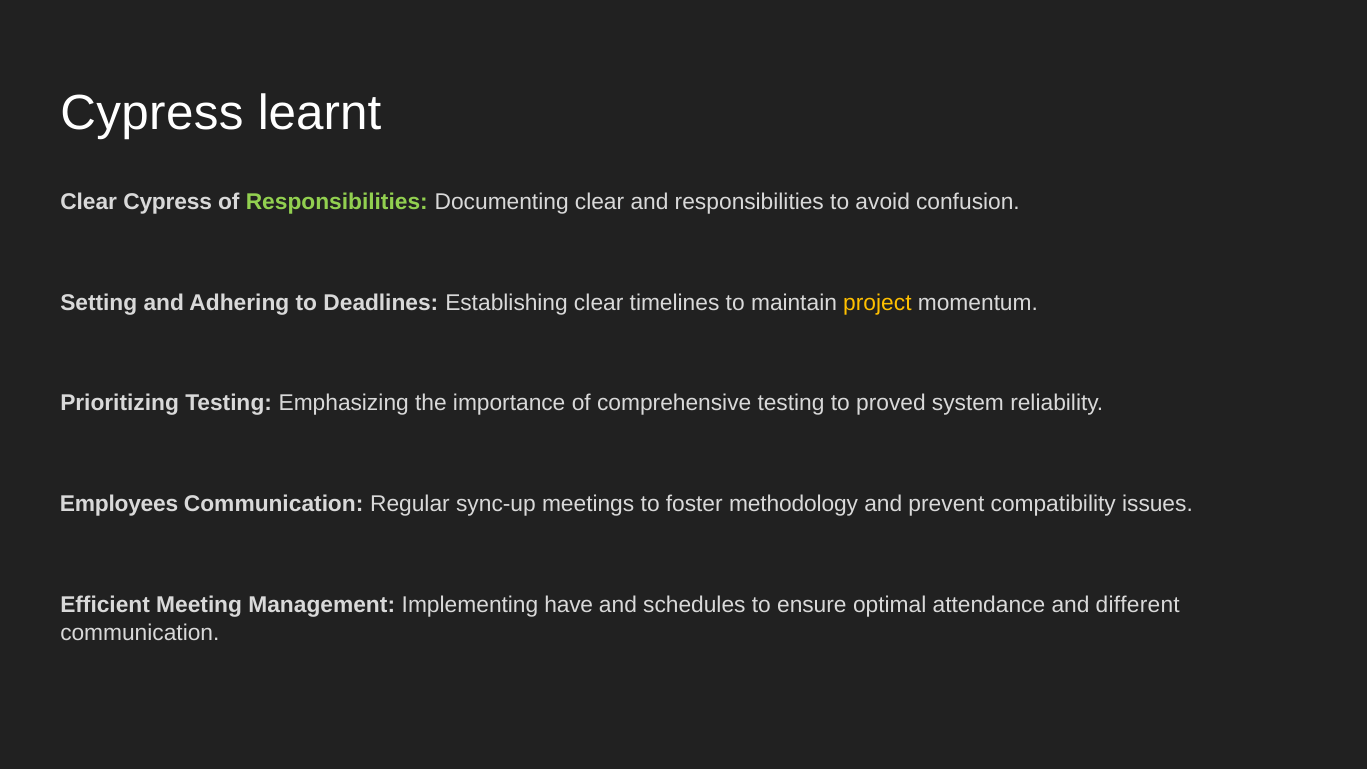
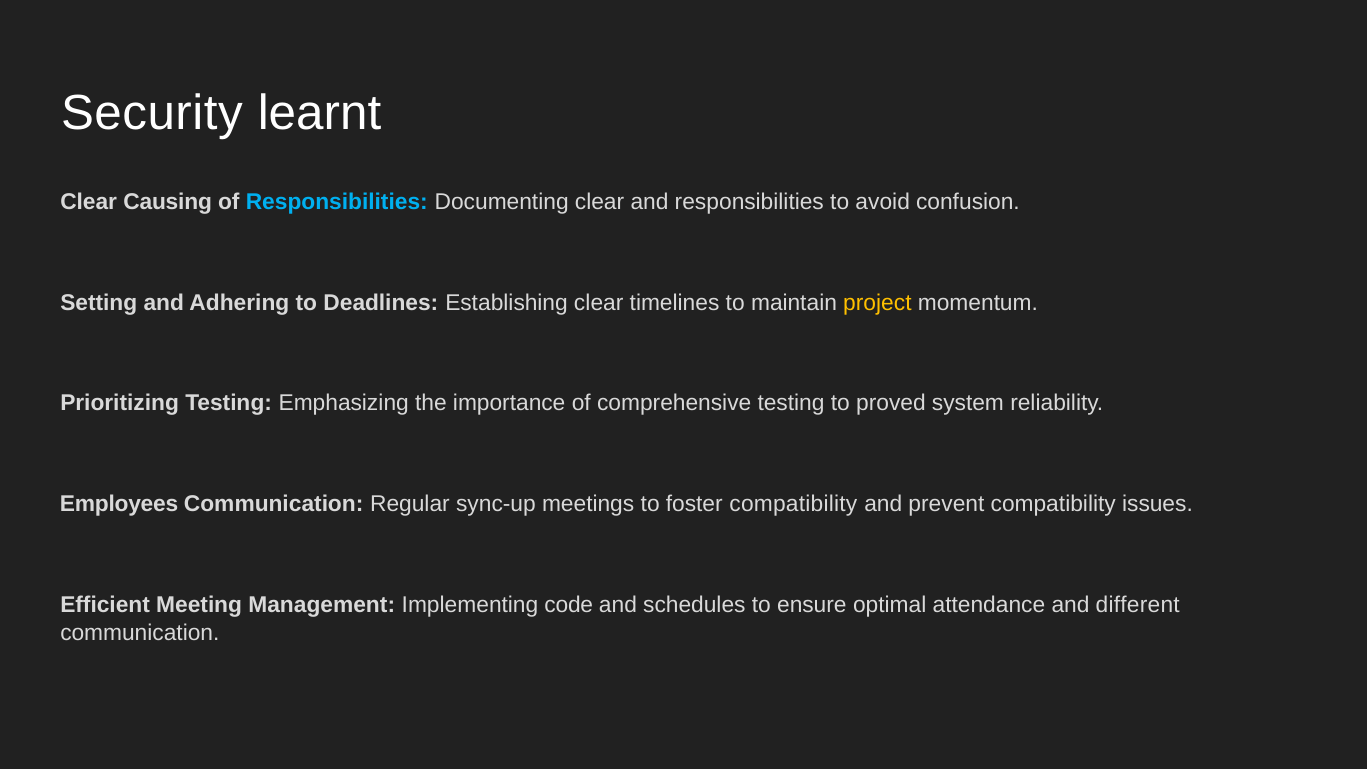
Cypress at (152, 113): Cypress -> Security
Clear Cypress: Cypress -> Causing
Responsibilities at (337, 202) colour: light green -> light blue
foster methodology: methodology -> compatibility
have: have -> code
